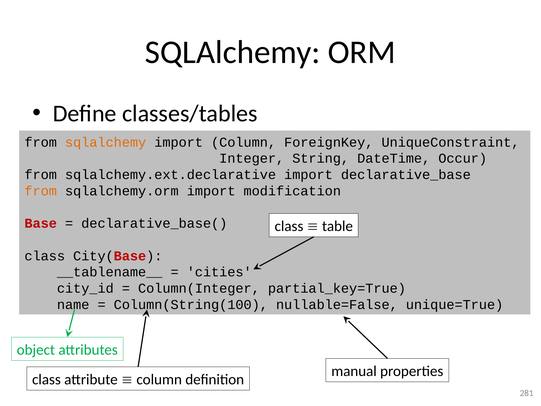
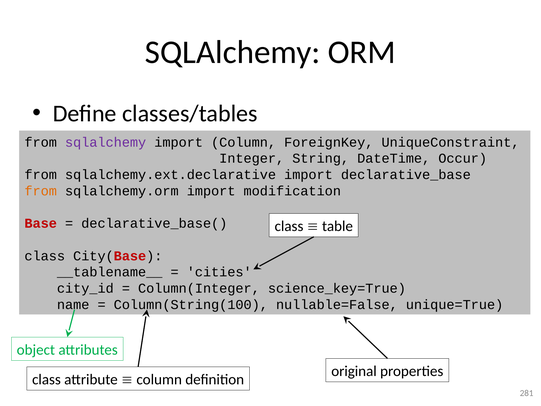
sqlalchemy at (106, 142) colour: orange -> purple
partial_key=True: partial_key=True -> science_key=True
manual: manual -> original
